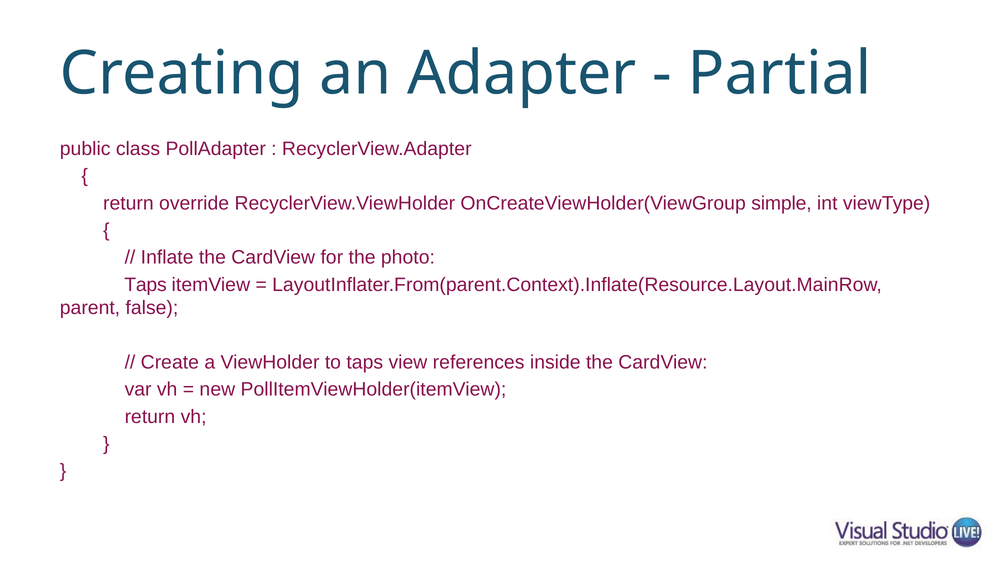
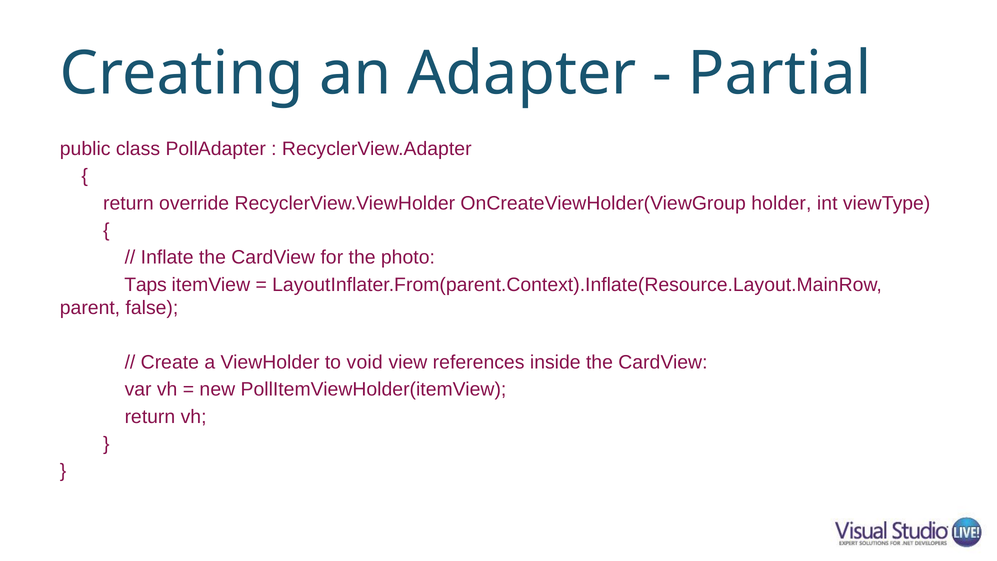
simple: simple -> holder
to taps: taps -> void
